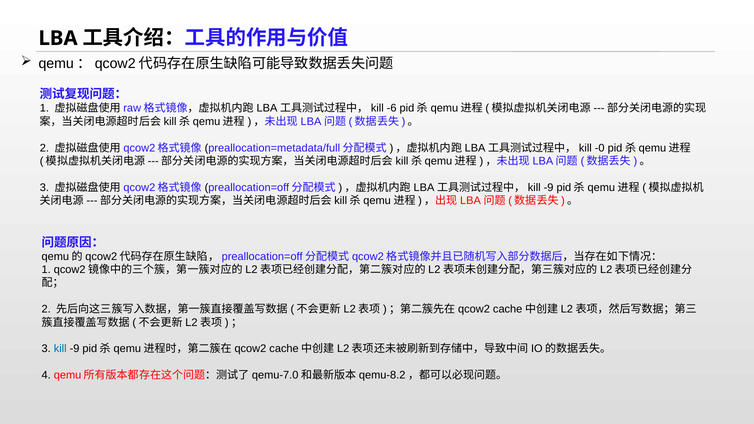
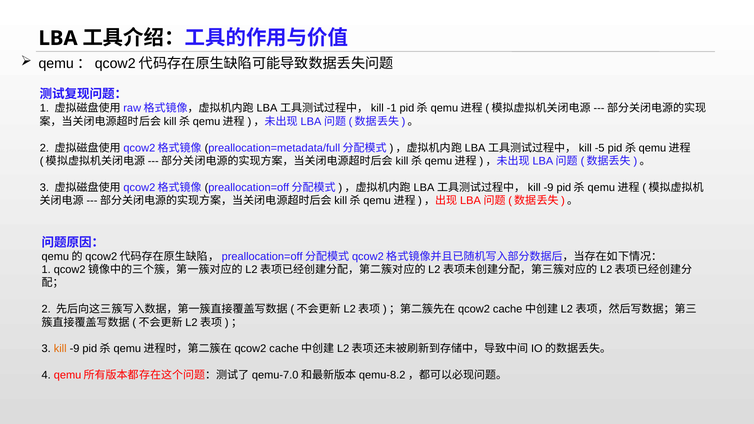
-6: -6 -> -1
-0: -0 -> -5
kill colour: blue -> orange
